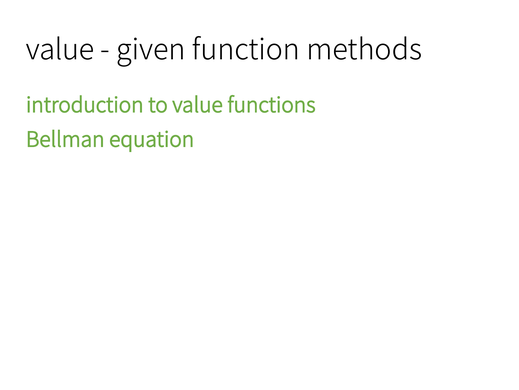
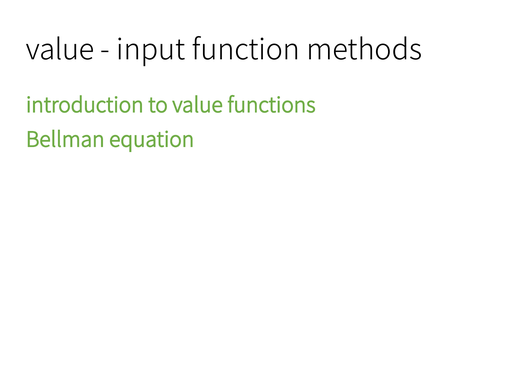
given: given -> input
